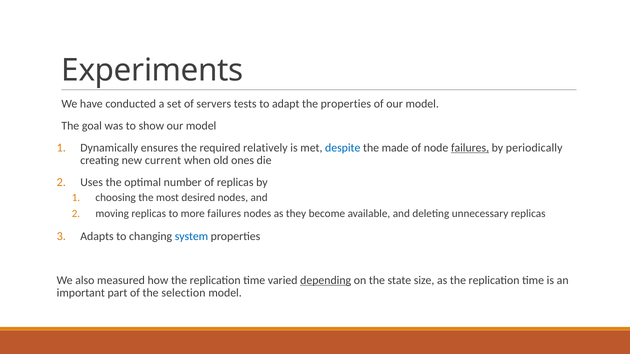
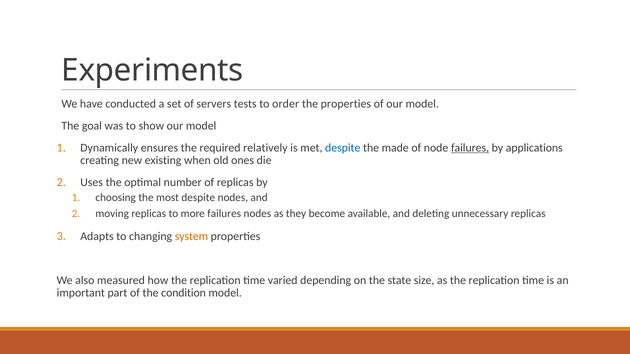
adapt: adapt -> order
periodically: periodically -> applications
current: current -> existing
most desired: desired -> despite
system colour: blue -> orange
depending underline: present -> none
selection: selection -> condition
